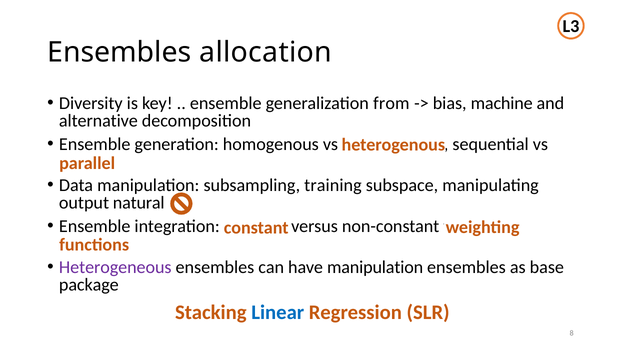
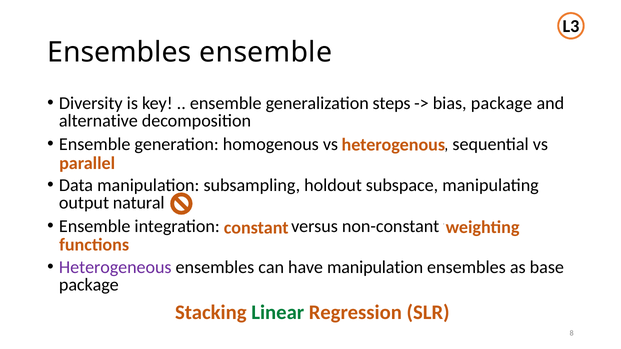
Ensembles allocation: allocation -> ensemble
from: from -> steps
bias machine: machine -> package
training: training -> holdout
Linear colour: blue -> green
